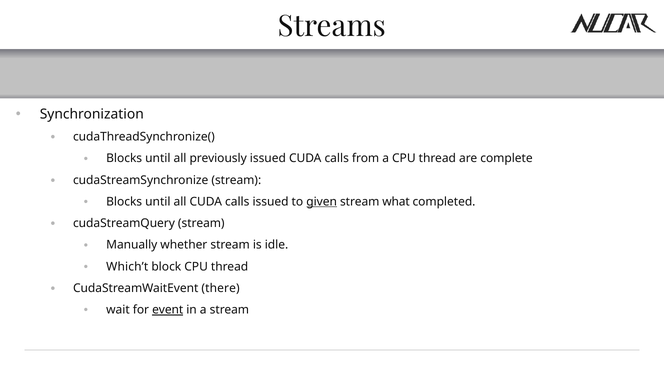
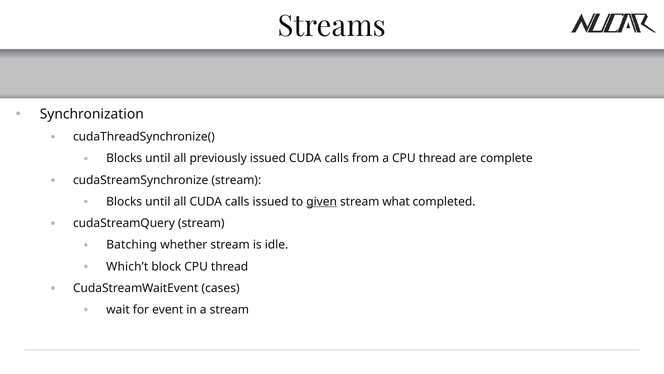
Manually: Manually -> Batching
there: there -> cases
event underline: present -> none
